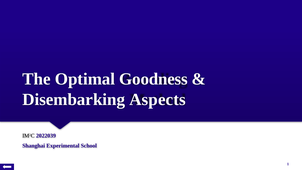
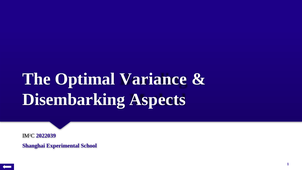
Goodness: Goodness -> Variance
